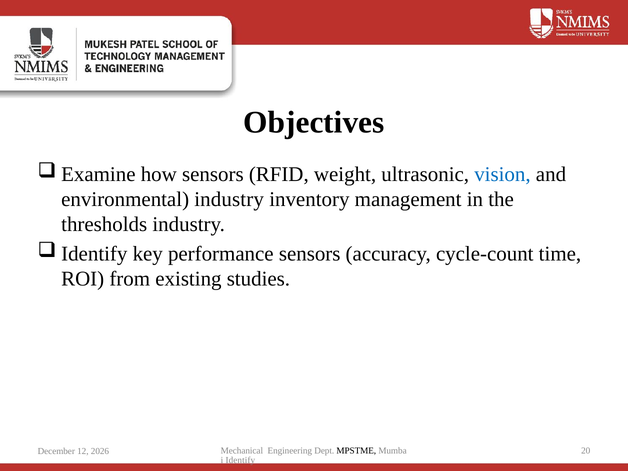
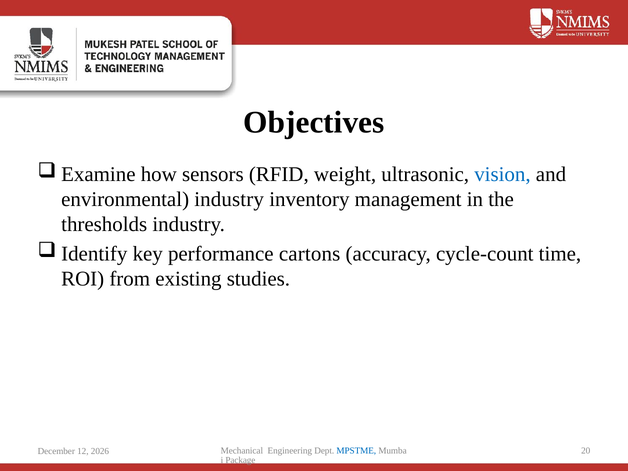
performance sensors: sensors -> cartons
MPSTME colour: black -> blue
Identify: Identify -> Package
